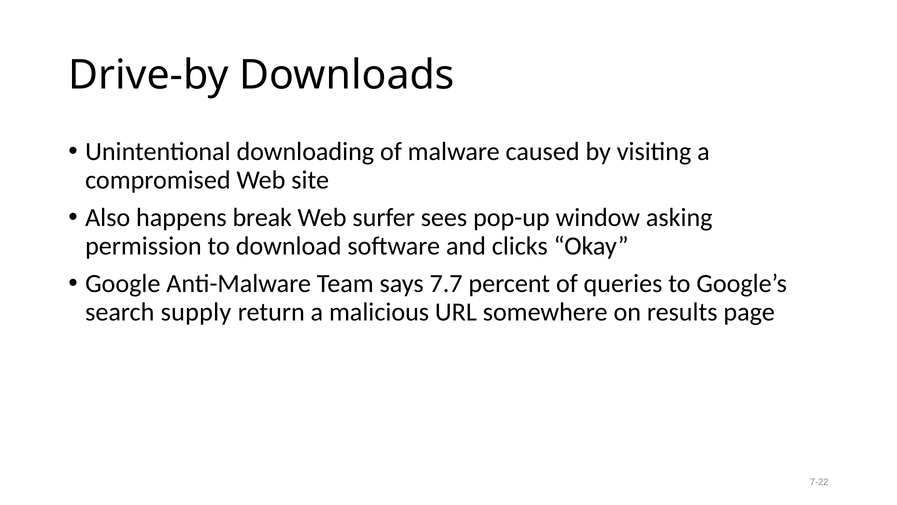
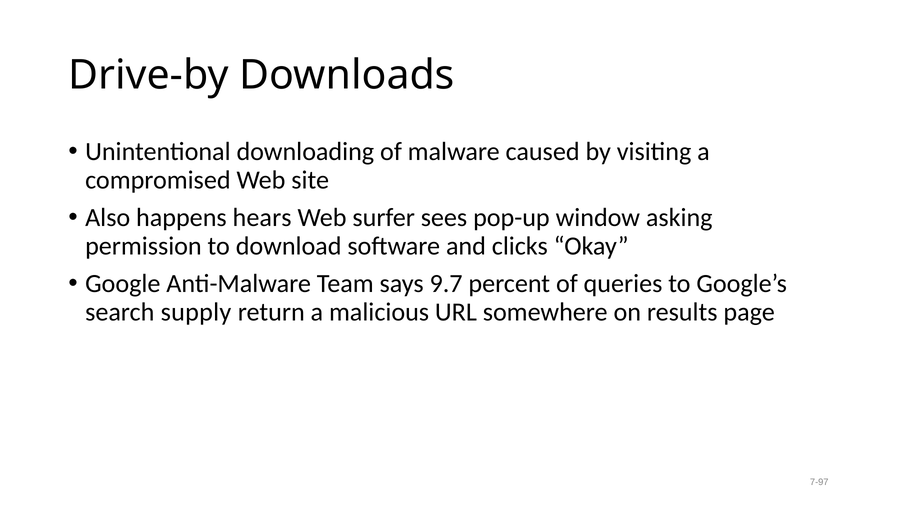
break: break -> hears
7.7: 7.7 -> 9.7
7-22: 7-22 -> 7-97
